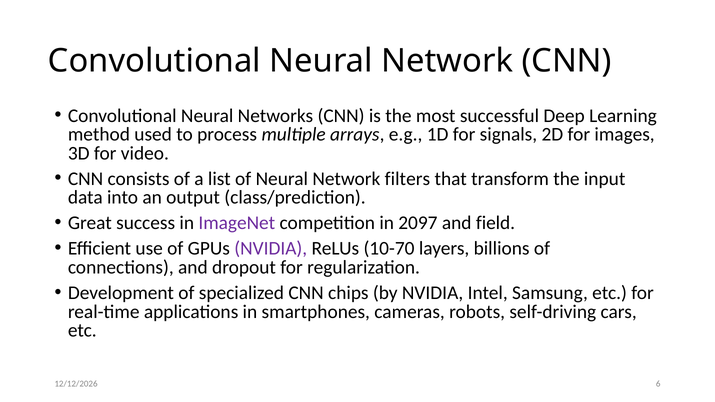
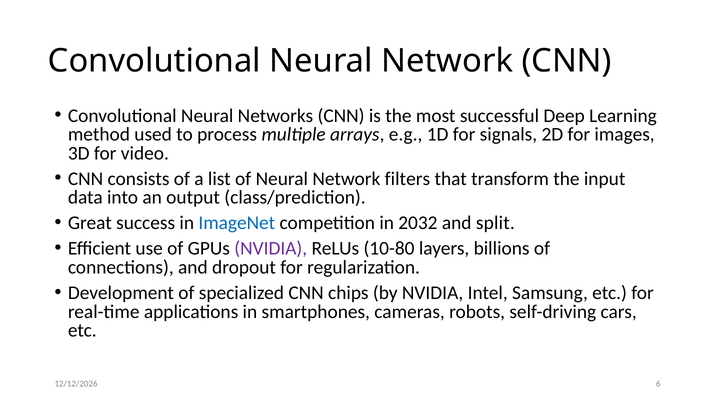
ImageNet colour: purple -> blue
2097: 2097 -> 2032
field: field -> split
10-70: 10-70 -> 10-80
